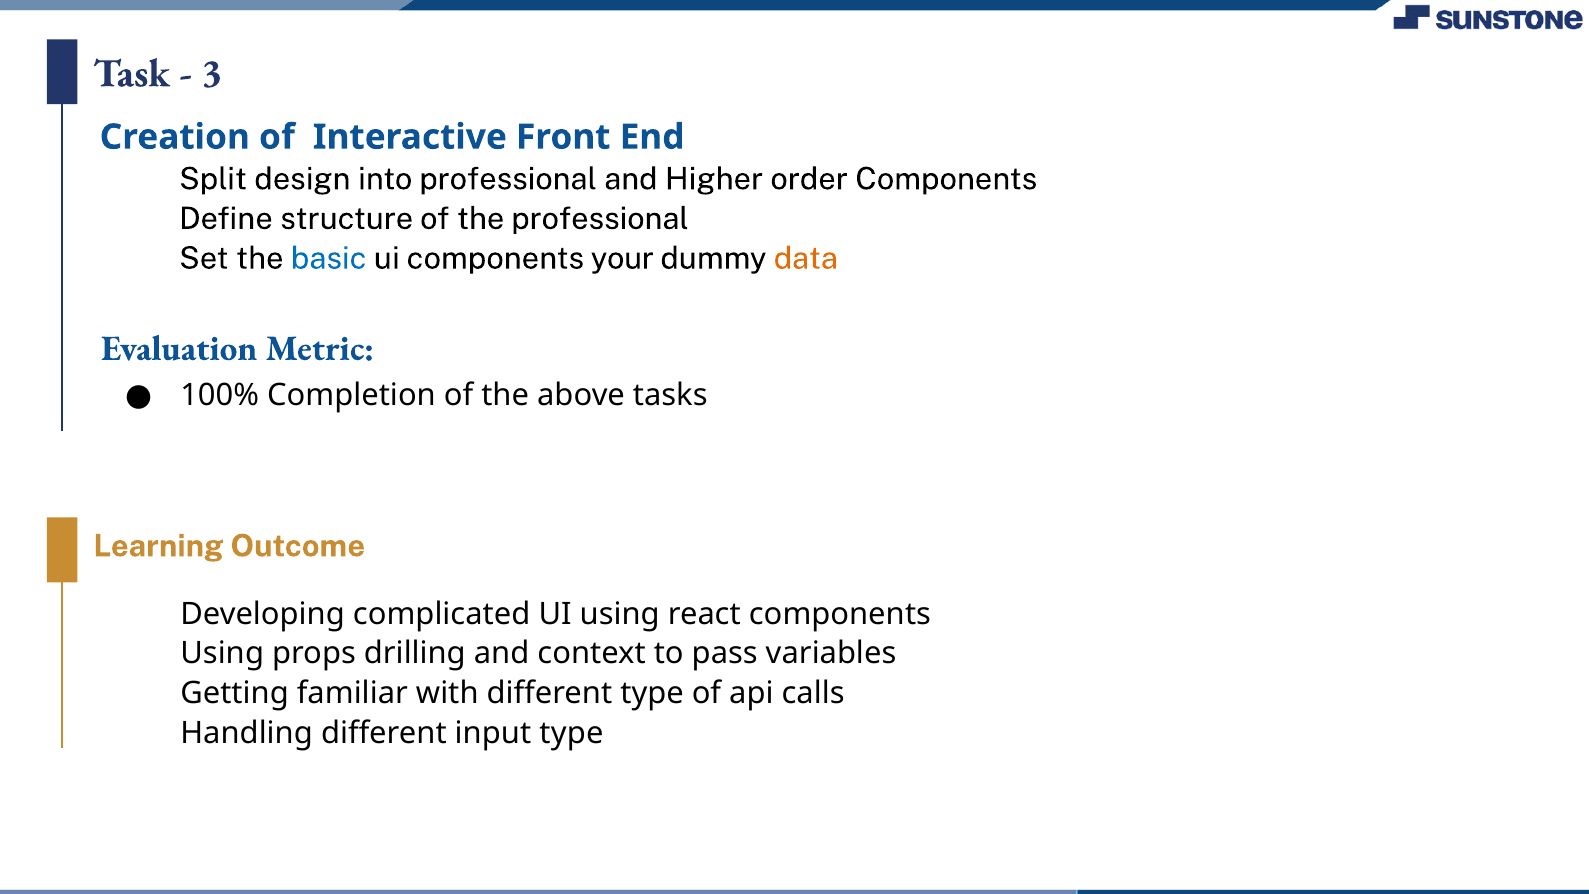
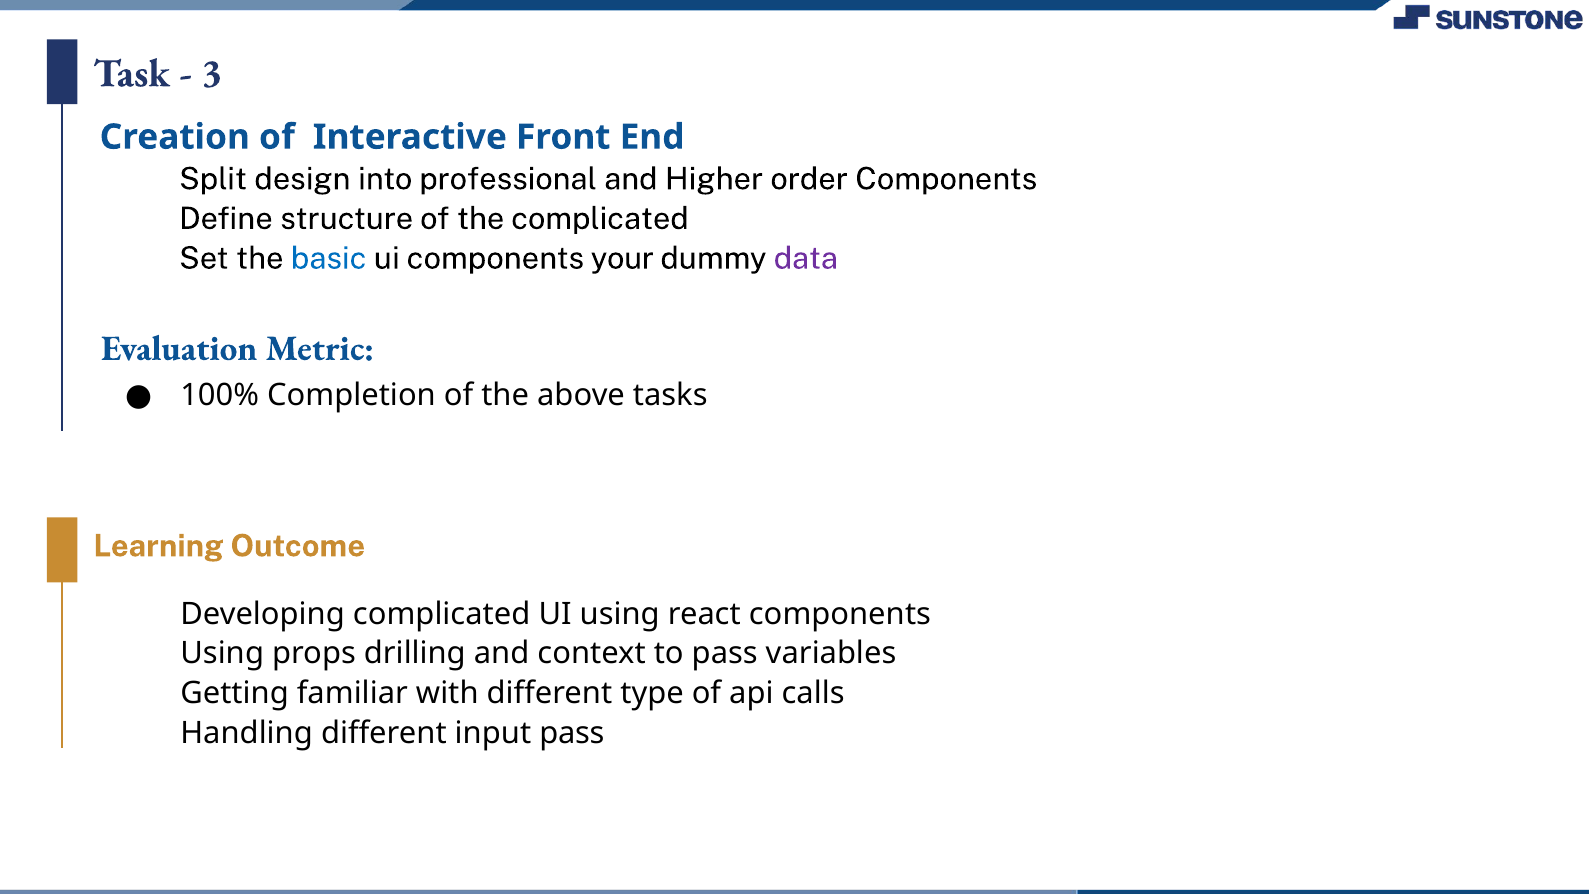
the professional: professional -> complicated
data colour: orange -> purple
input type: type -> pass
